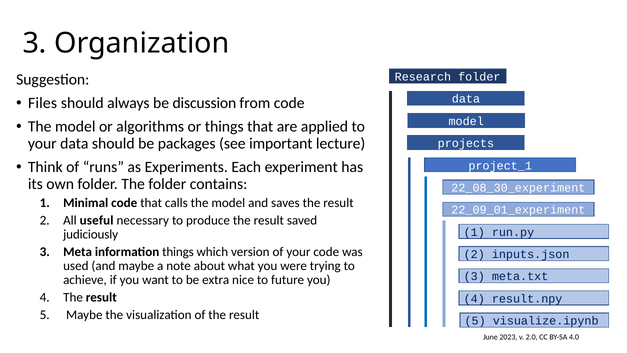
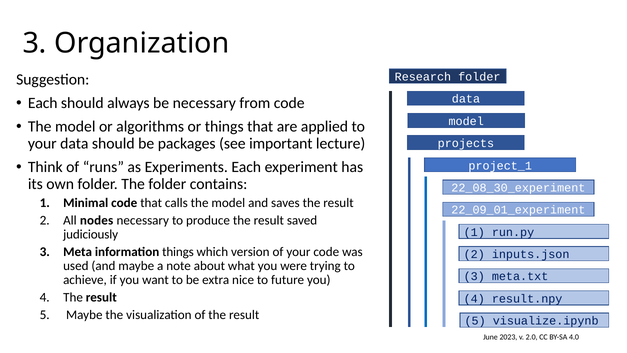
Files at (43, 103): Files -> Each
be discussion: discussion -> necessary
useful: useful -> nodes
